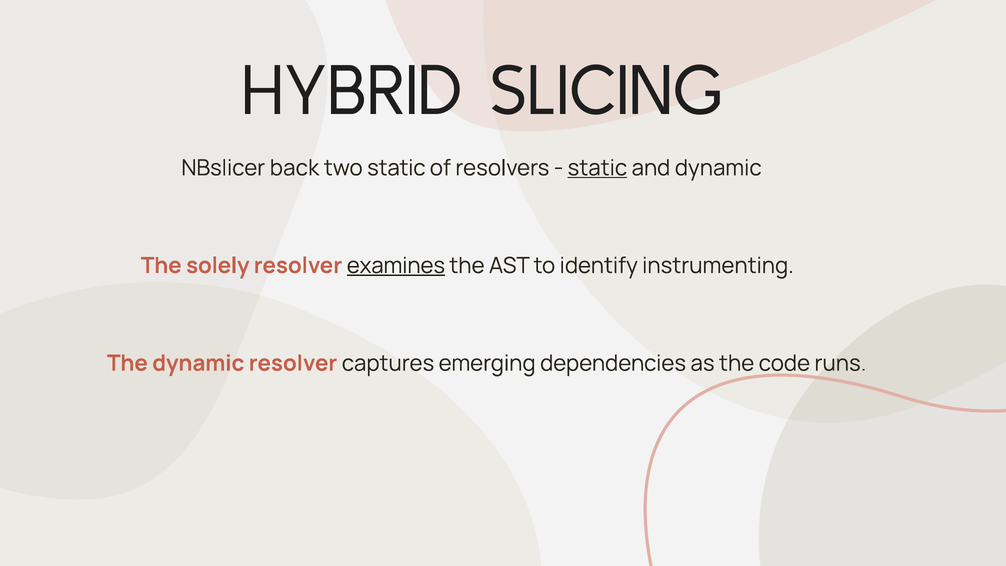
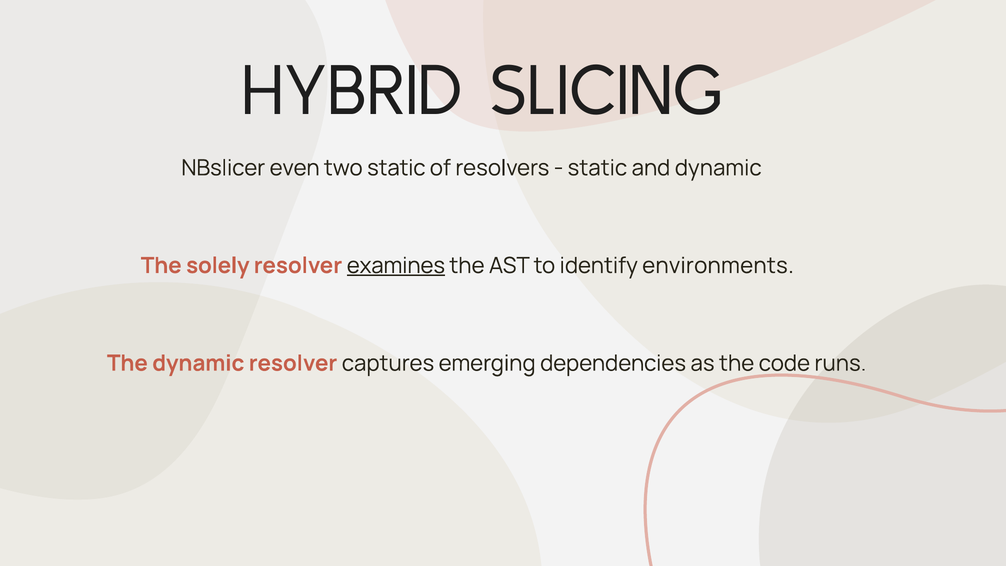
back: back -> even
static at (597, 168) underline: present -> none
instrumenting: instrumenting -> environments
